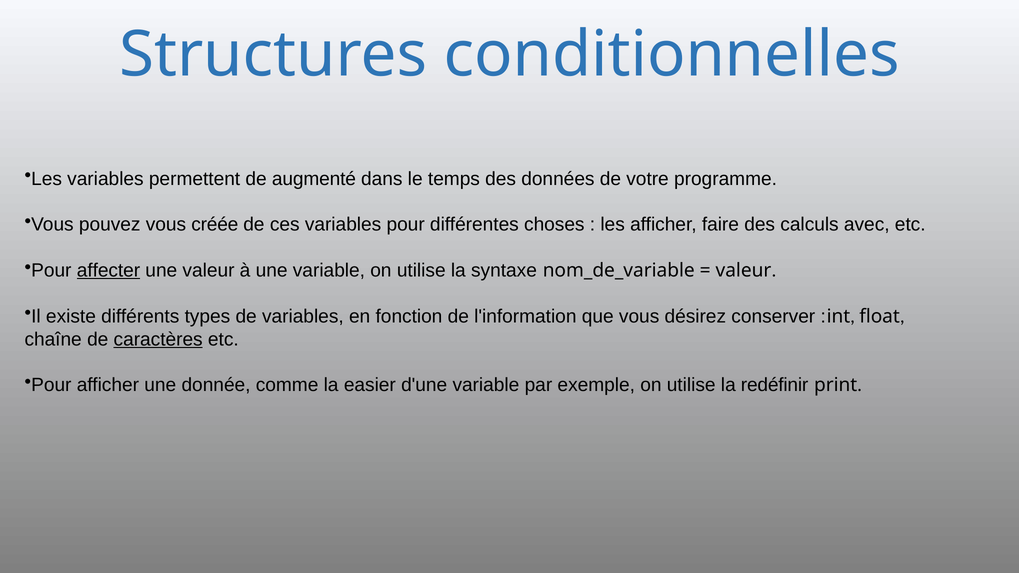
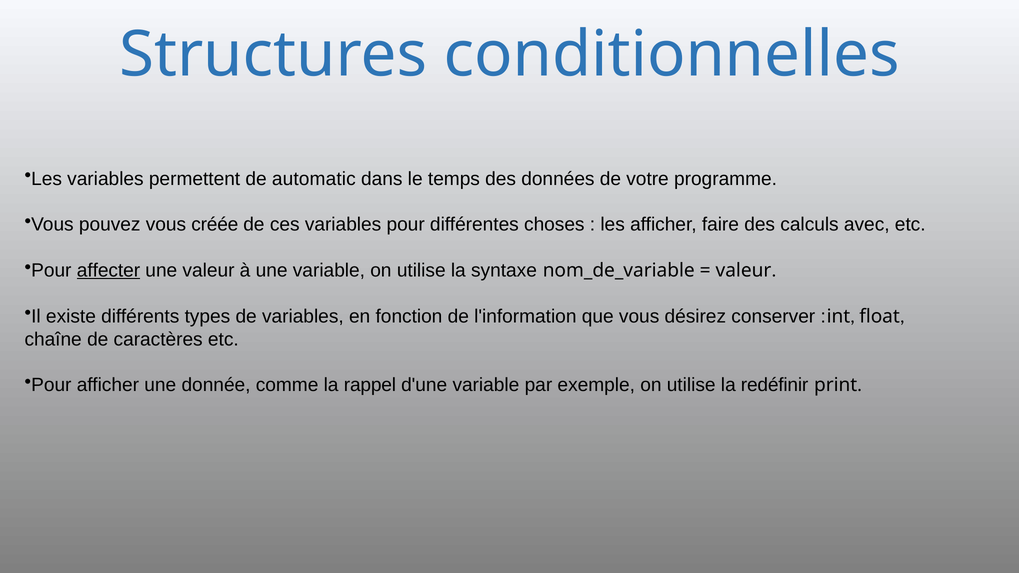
augmenté: augmenté -> automatic
caractères underline: present -> none
easier: easier -> rappel
